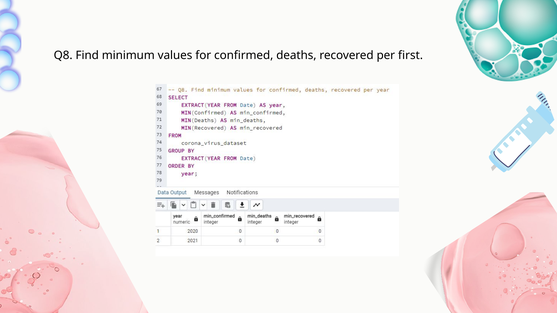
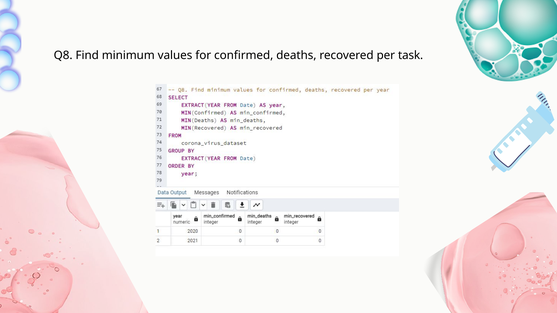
first: first -> task
